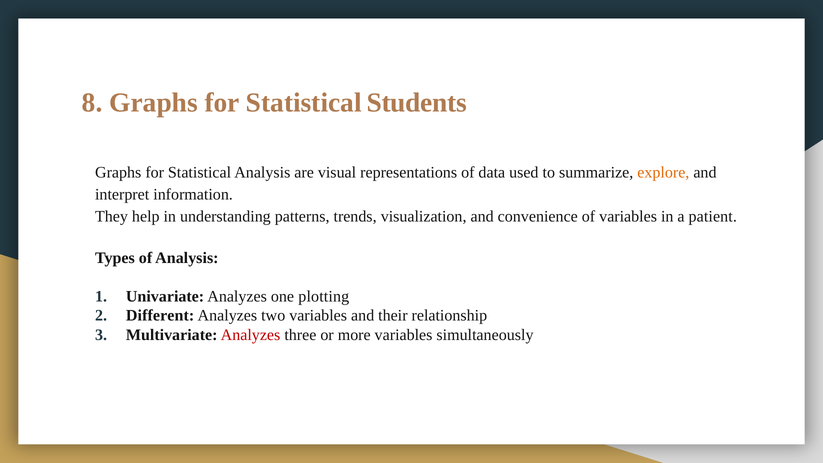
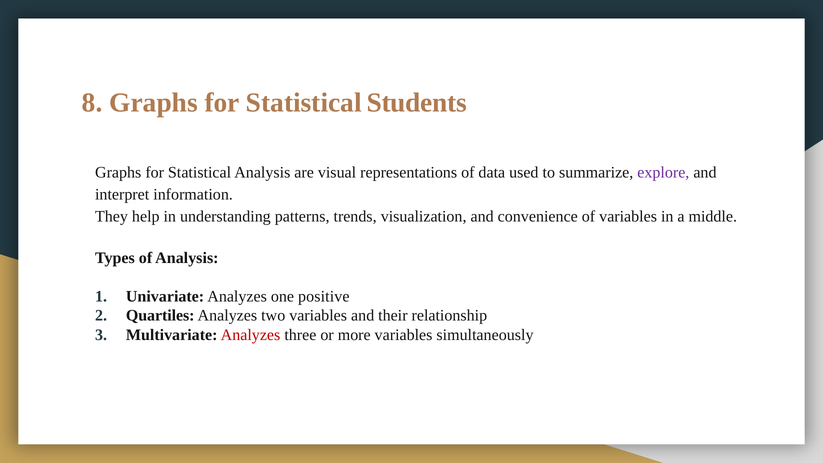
explore colour: orange -> purple
patient: patient -> middle
plotting: plotting -> positive
Different: Different -> Quartiles
